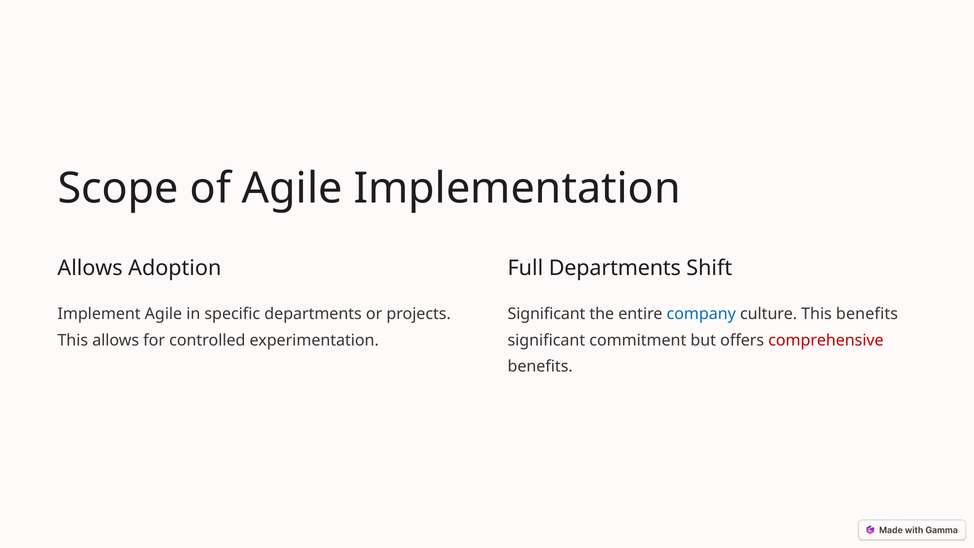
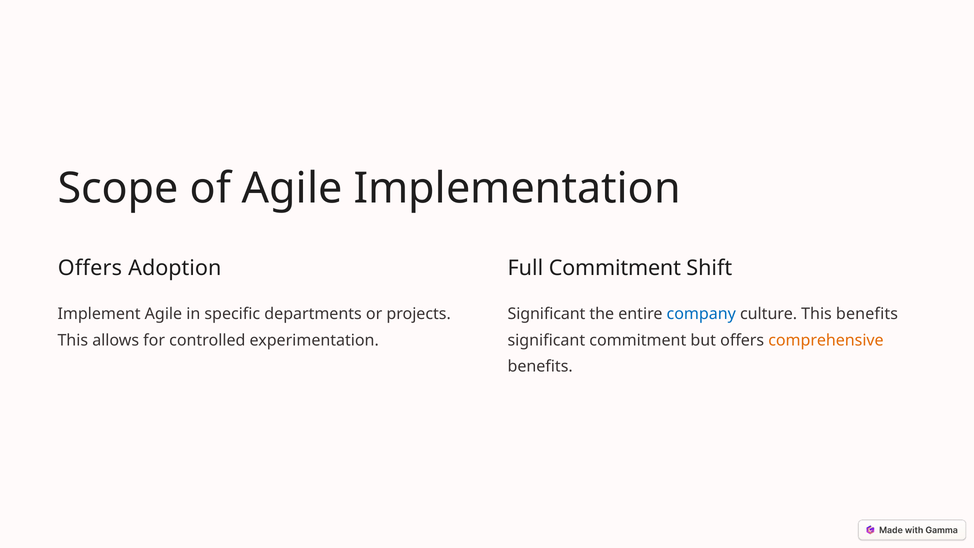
Allows at (90, 268): Allows -> Offers
Full Departments: Departments -> Commitment
comprehensive colour: red -> orange
